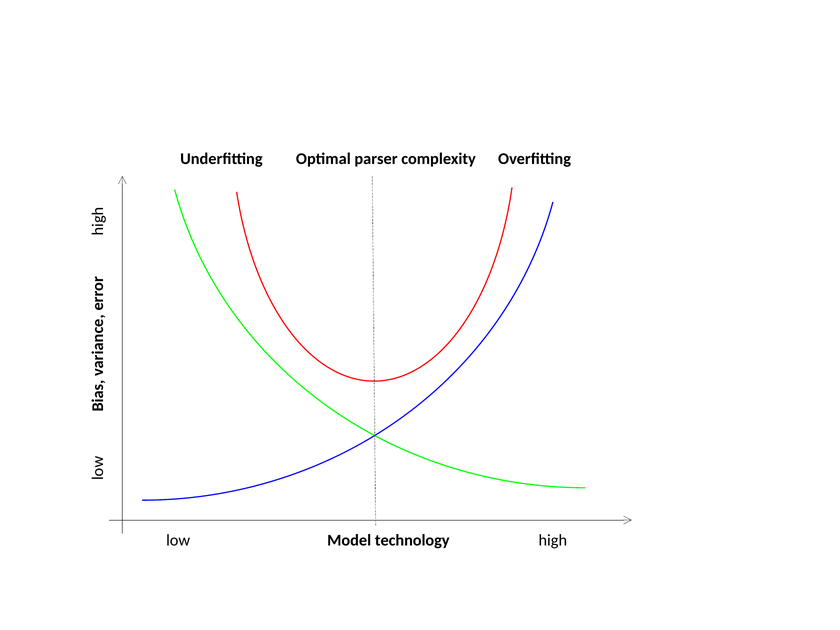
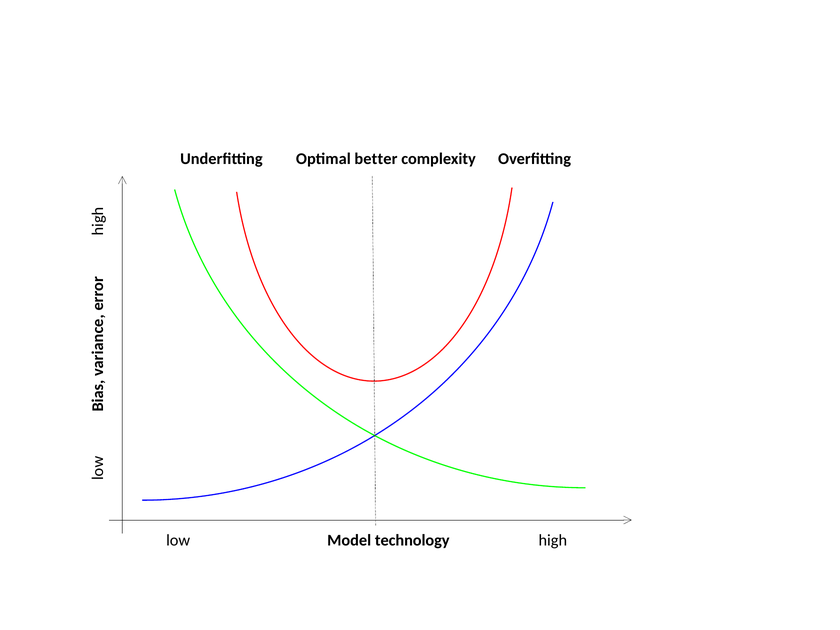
parser: parser -> better
